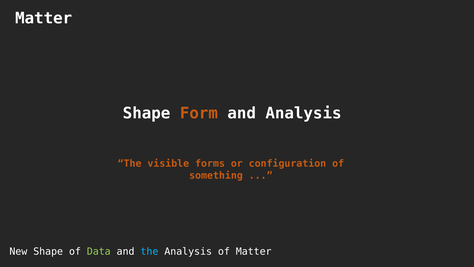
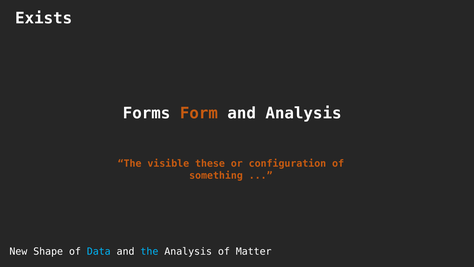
Matter at (44, 18): Matter -> Exists
Shape at (147, 113): Shape -> Forms
forms: forms -> these
Data colour: light green -> light blue
